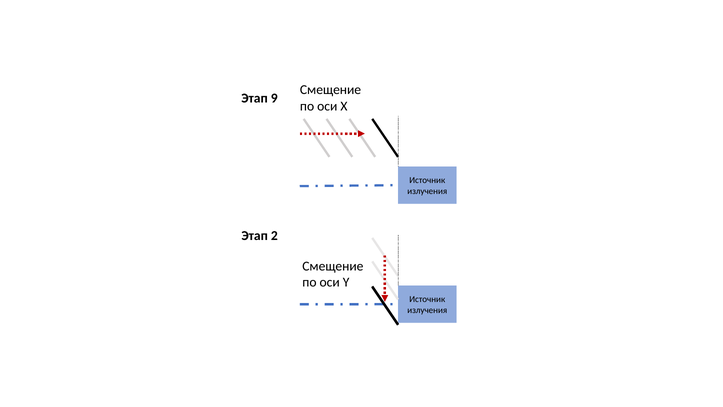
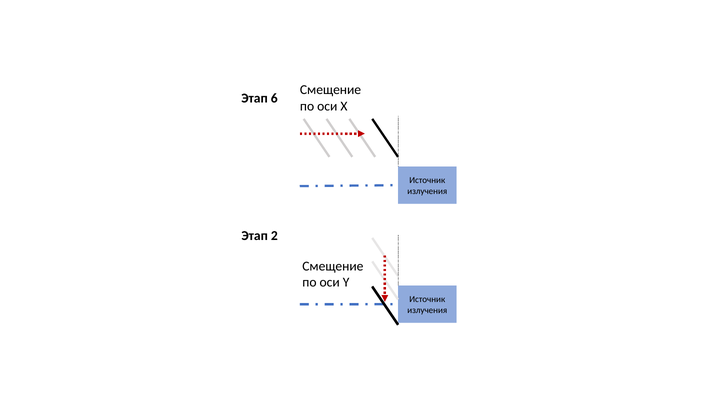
9: 9 -> 6
